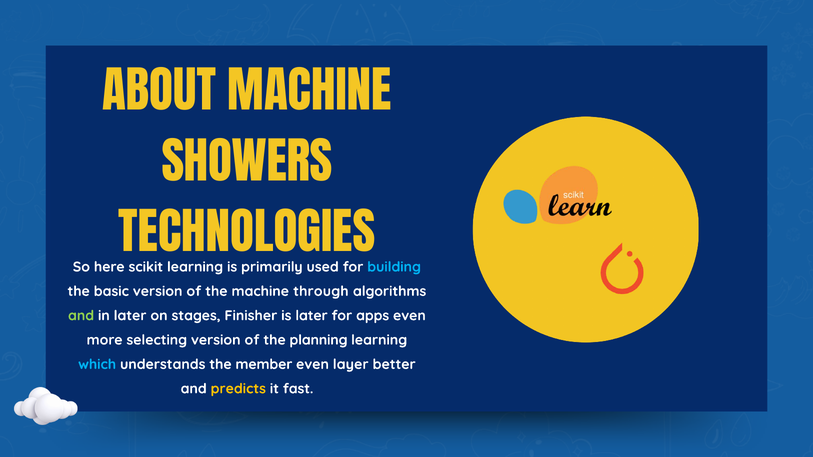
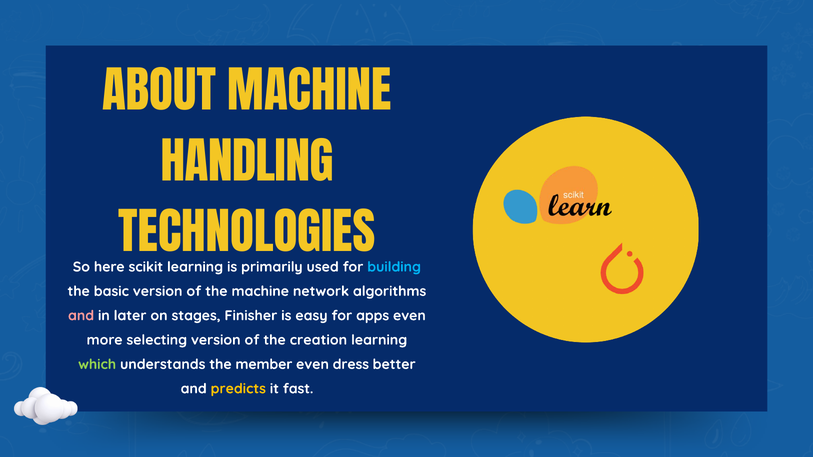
SHOWERS: SHOWERS -> HANDLING
through: through -> network
and at (81, 316) colour: light green -> pink
is later: later -> easy
planning: planning -> creation
which colour: light blue -> light green
layer: layer -> dress
